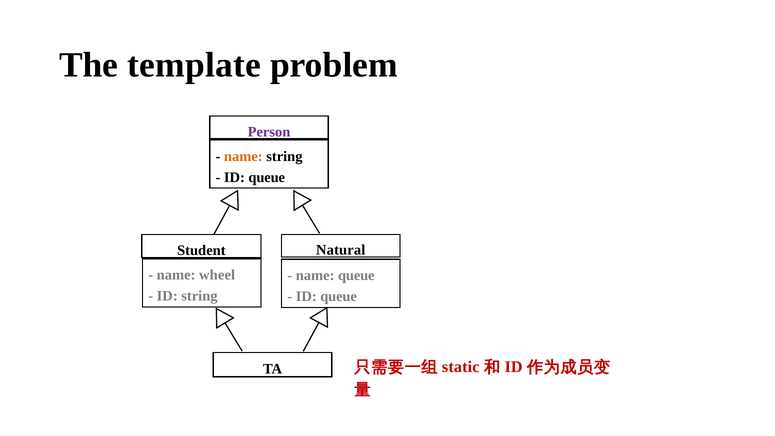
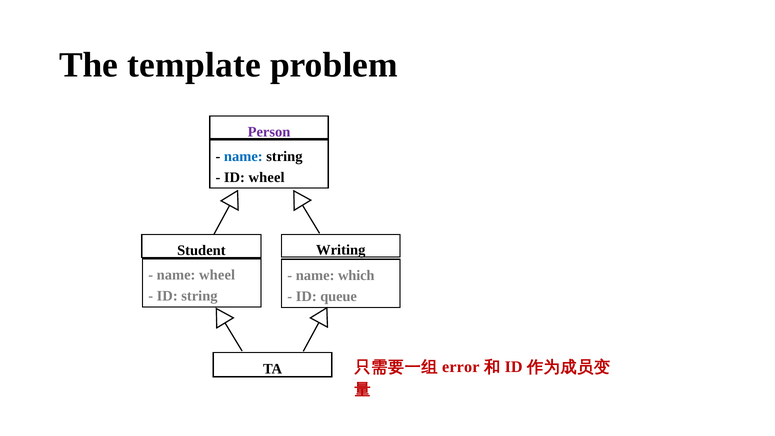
name at (243, 156) colour: orange -> blue
queue at (267, 177): queue -> wheel
Natural: Natural -> Writing
name queue: queue -> which
static: static -> error
